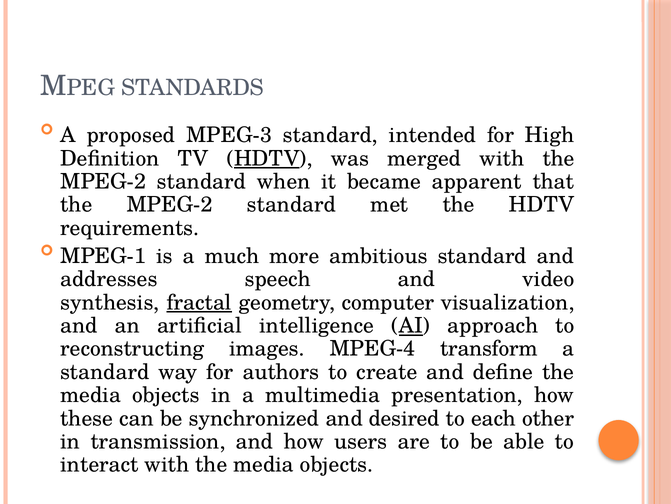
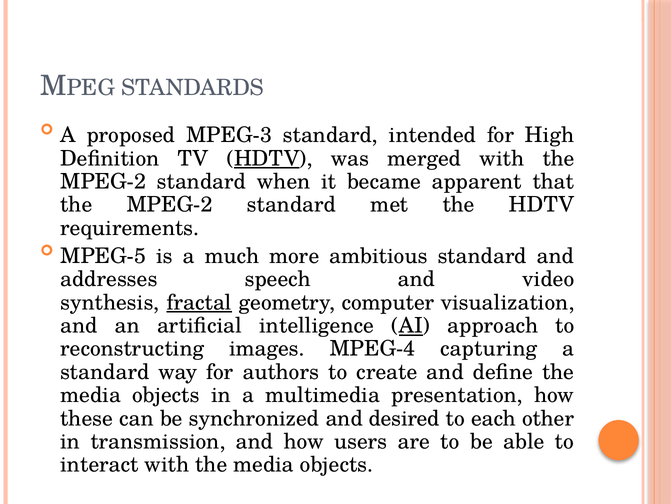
MPEG-1: MPEG-1 -> MPEG-5
transform: transform -> capturing
